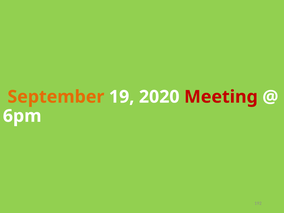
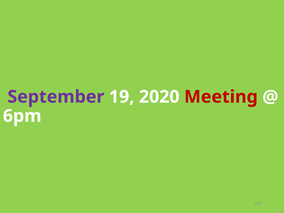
September colour: orange -> purple
